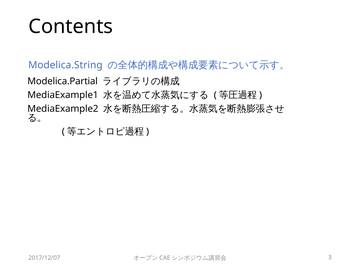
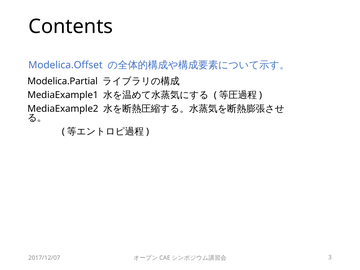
Modelica.String: Modelica.String -> Modelica.Offset
